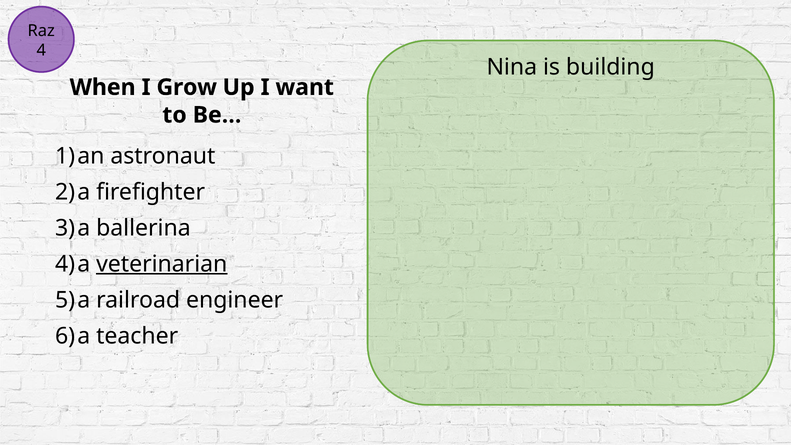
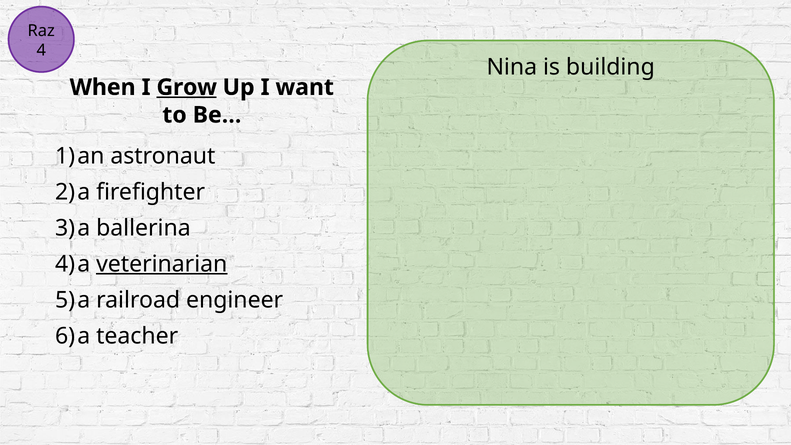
Grow underline: none -> present
